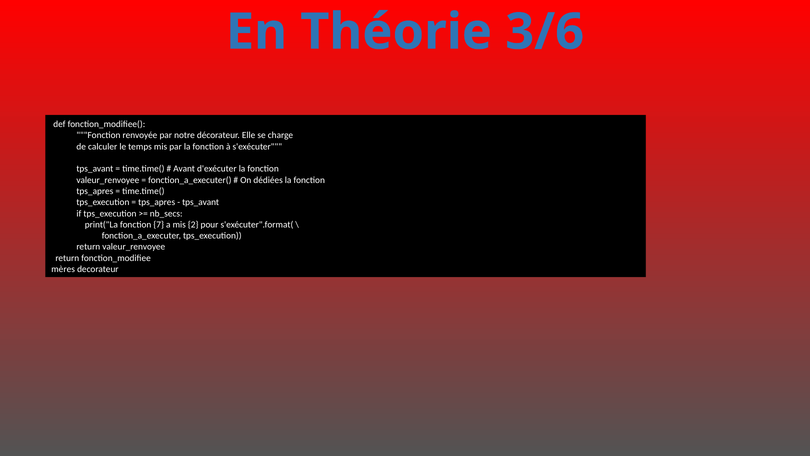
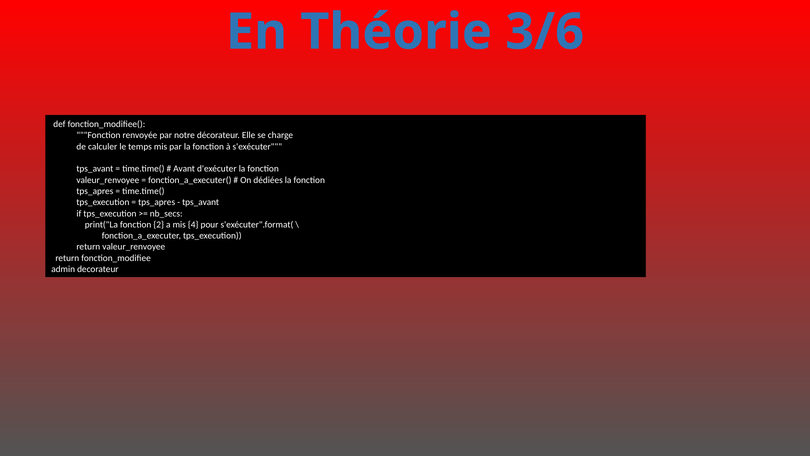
7: 7 -> 2
2: 2 -> 4
mères: mères -> admin
